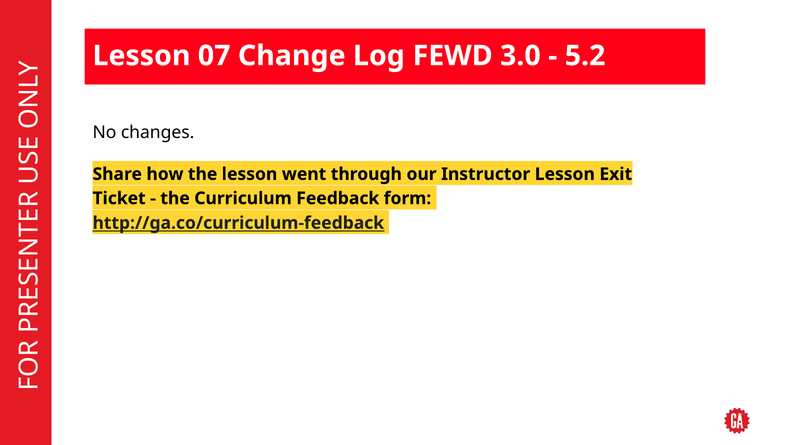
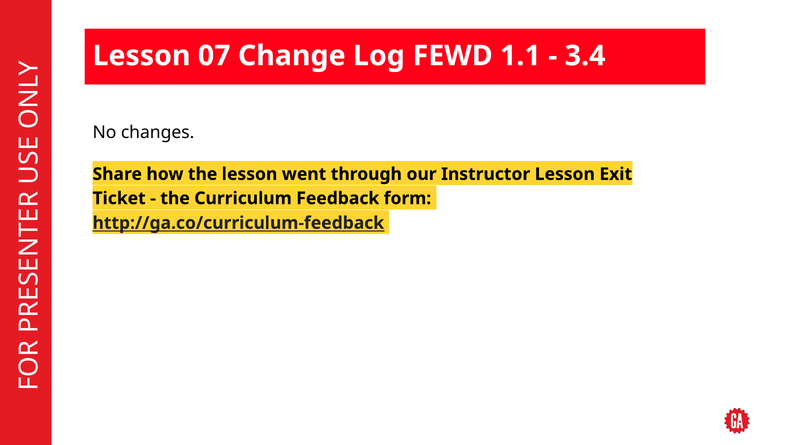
3.0: 3.0 -> 1.1
5.2: 5.2 -> 3.4
